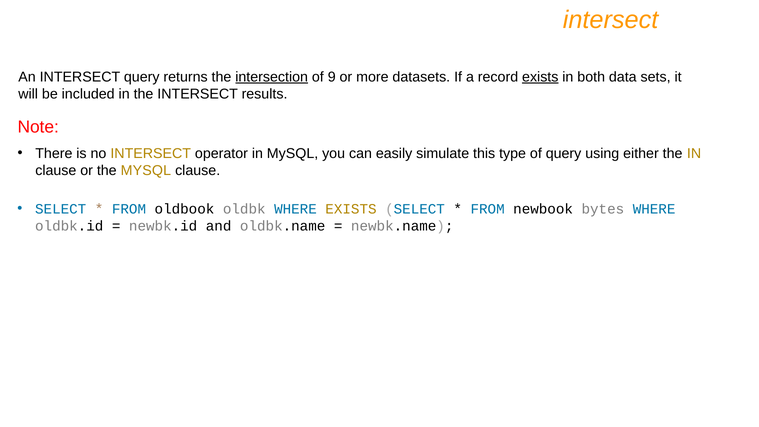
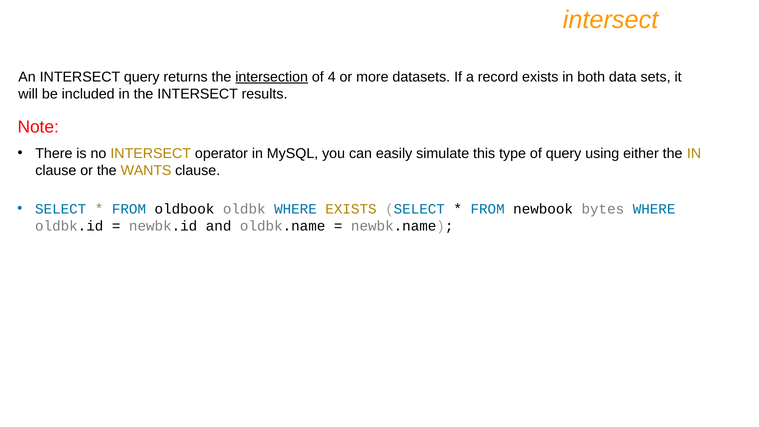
9: 9 -> 4
exists at (540, 77) underline: present -> none
the MYSQL: MYSQL -> WANTS
